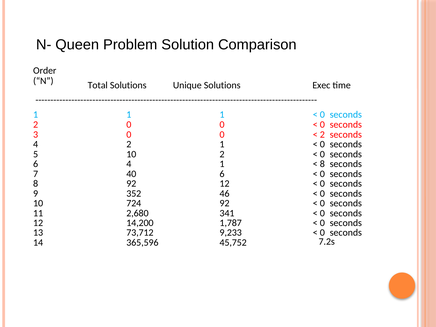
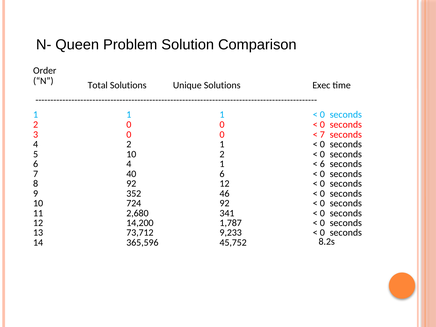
2 at (322, 135): 2 -> 7
8 at (322, 164): 8 -> 6
7.2s: 7.2s -> 8.2s
